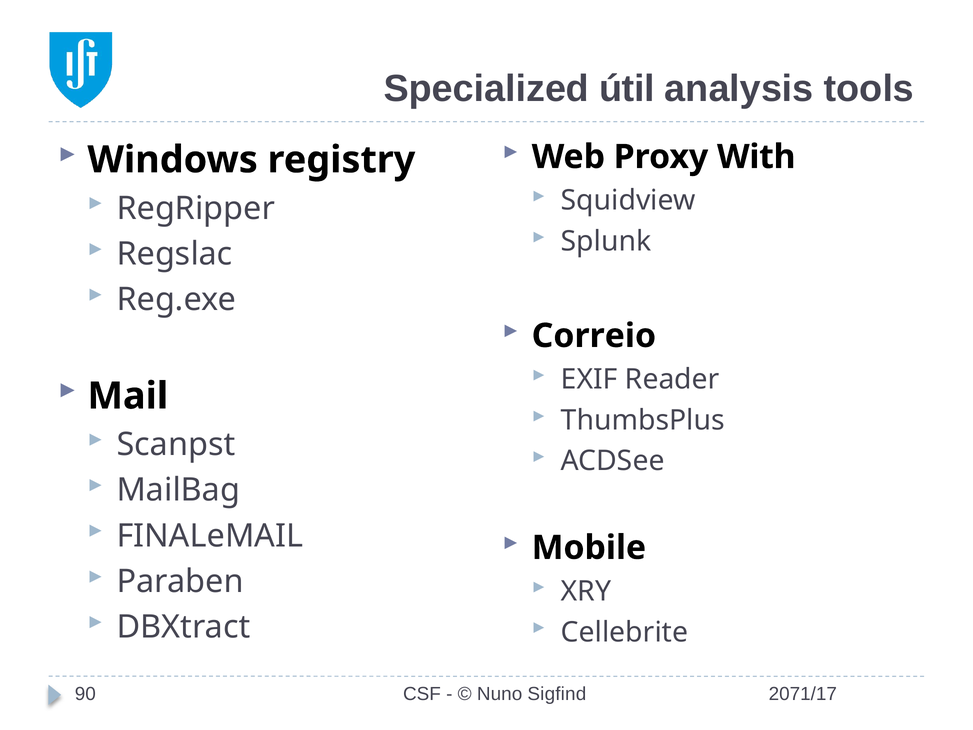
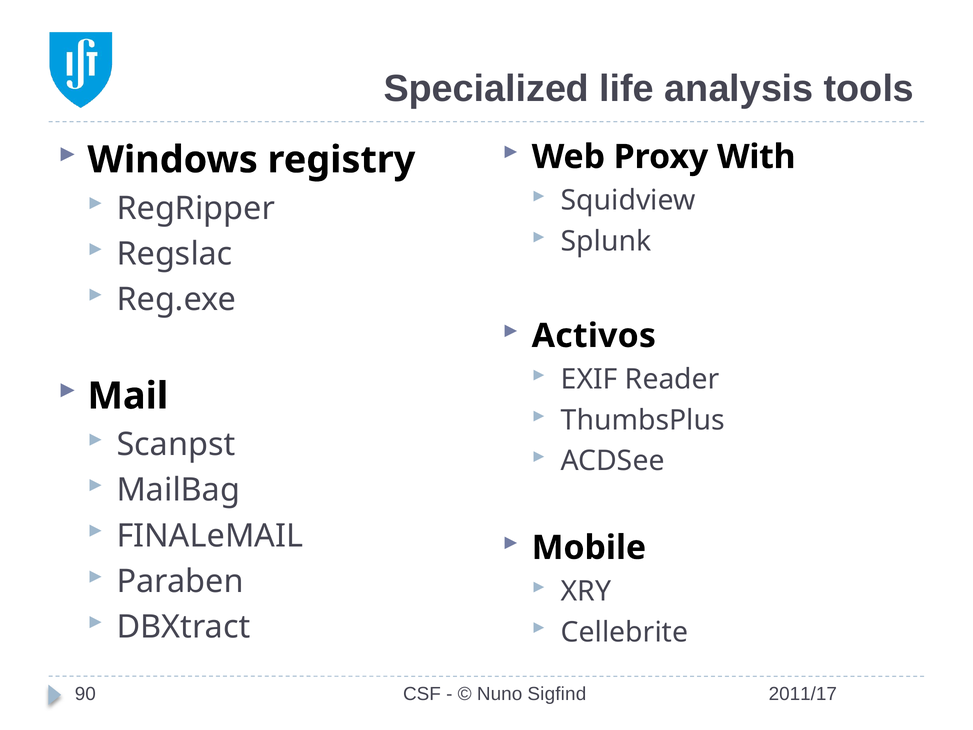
útil: útil -> life
Correio: Correio -> Activos
2071/17: 2071/17 -> 2011/17
